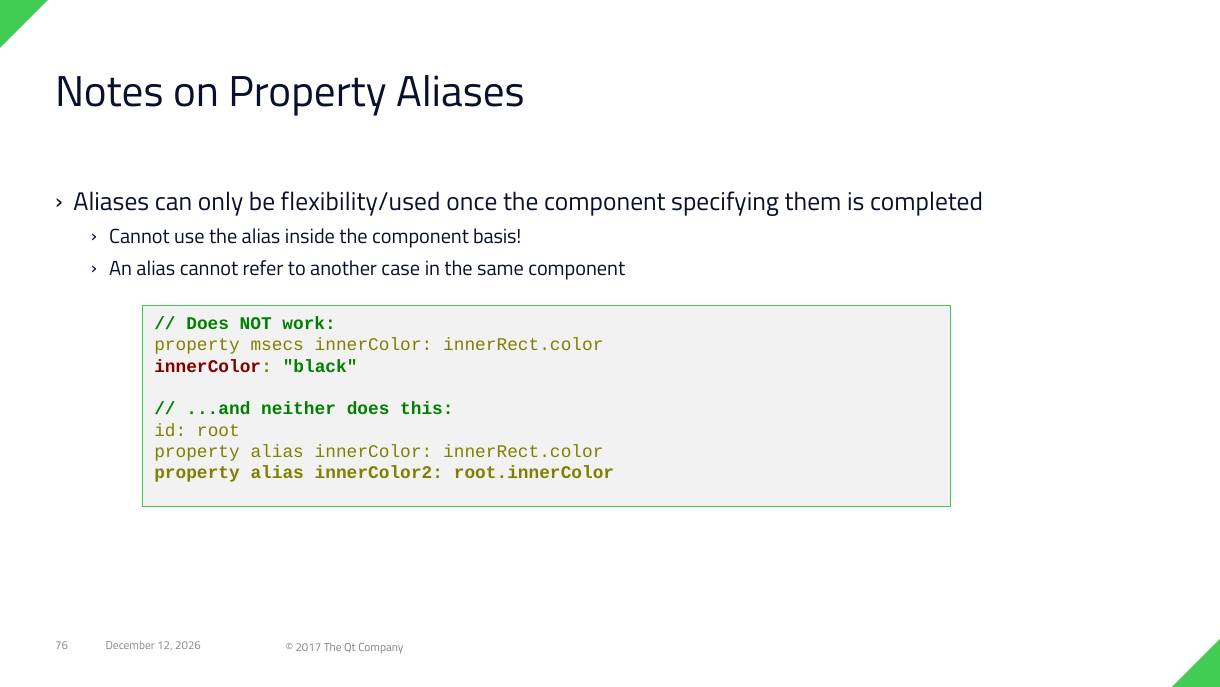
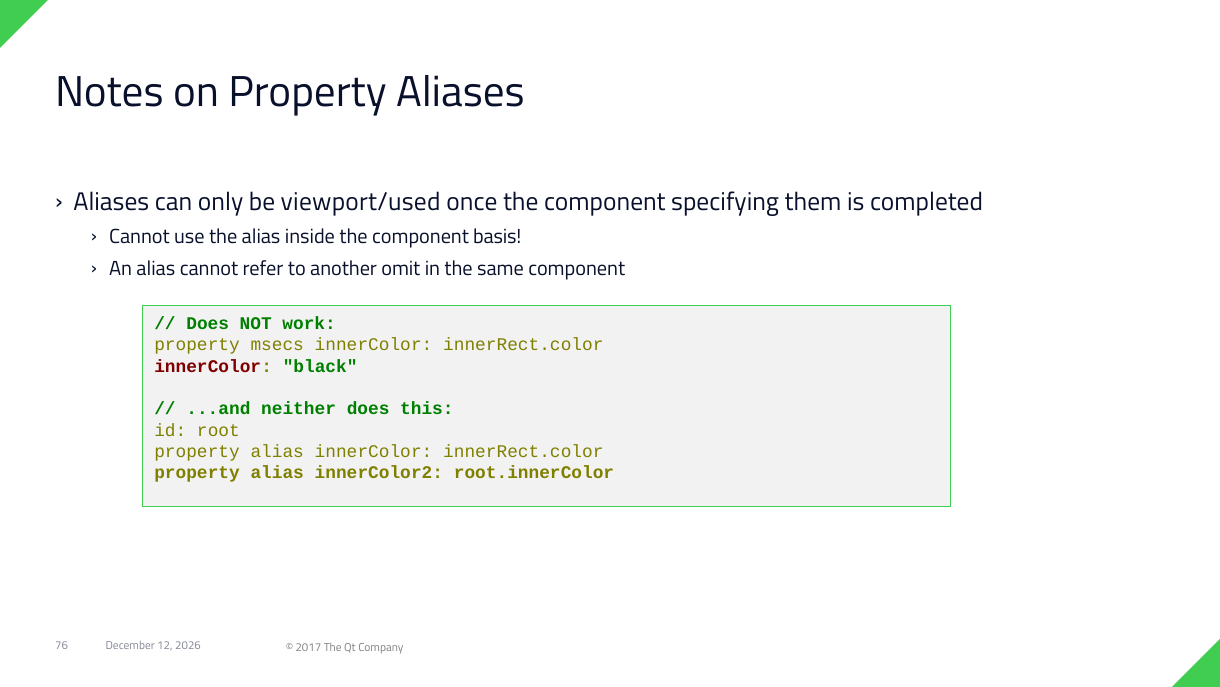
flexibility/used: flexibility/used -> viewport/used
case: case -> omit
